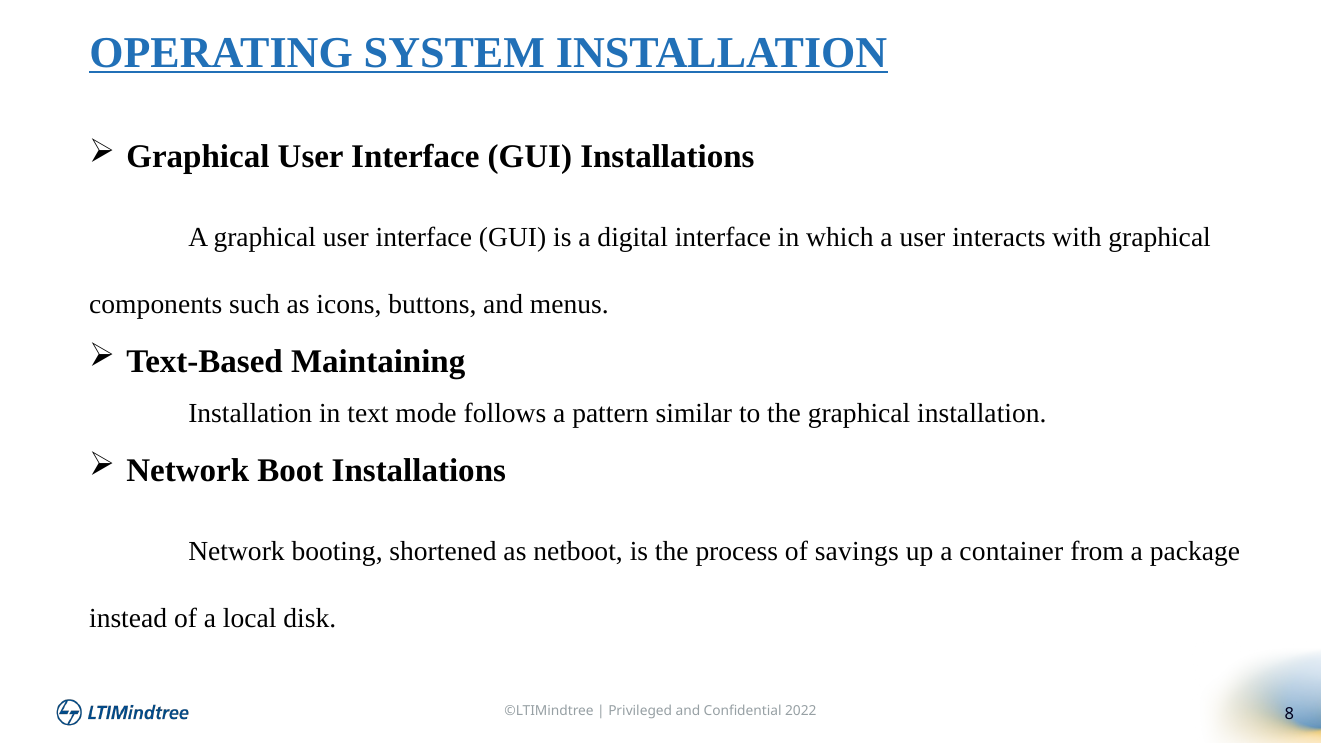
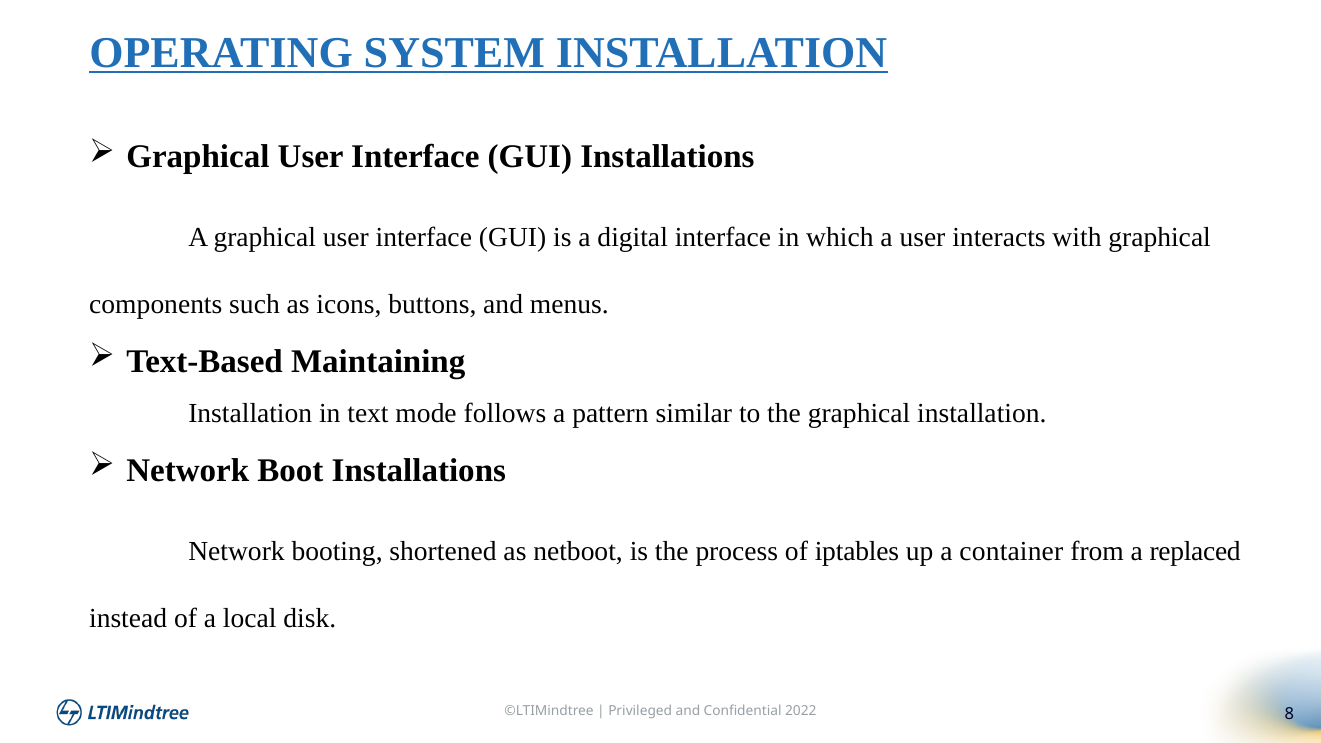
savings: savings -> iptables
package: package -> replaced
